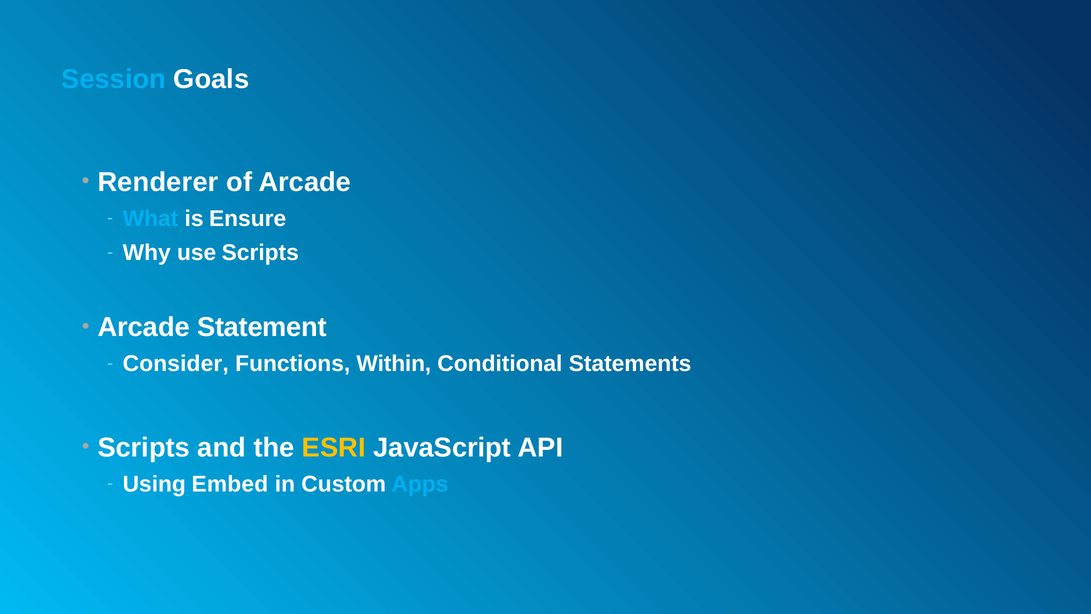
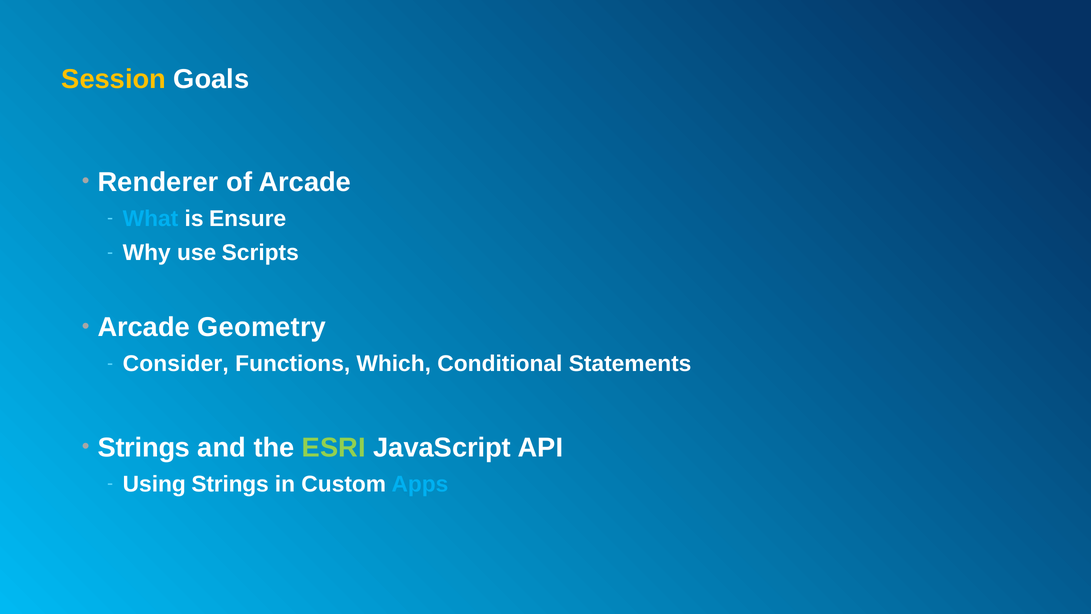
Session colour: light blue -> yellow
Statement: Statement -> Geometry
Within: Within -> Which
Scripts at (144, 447): Scripts -> Strings
ESRI colour: yellow -> light green
Using Embed: Embed -> Strings
